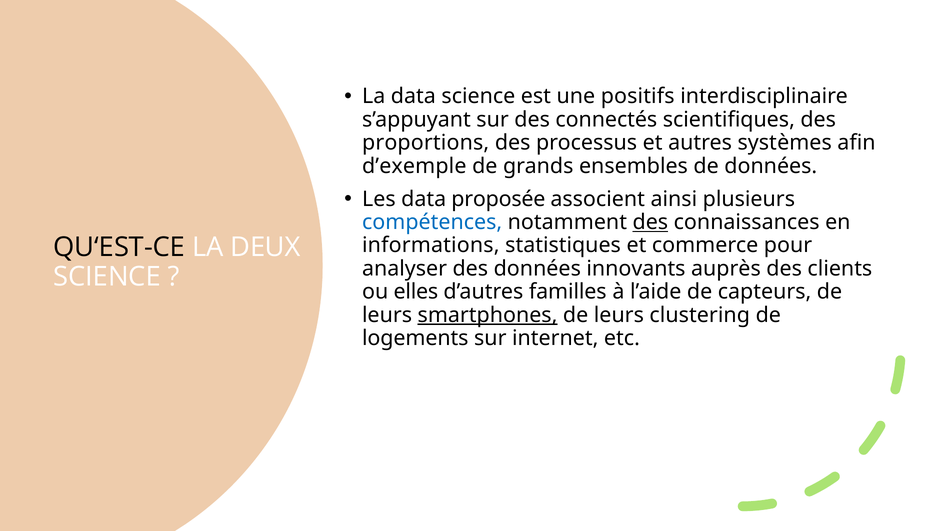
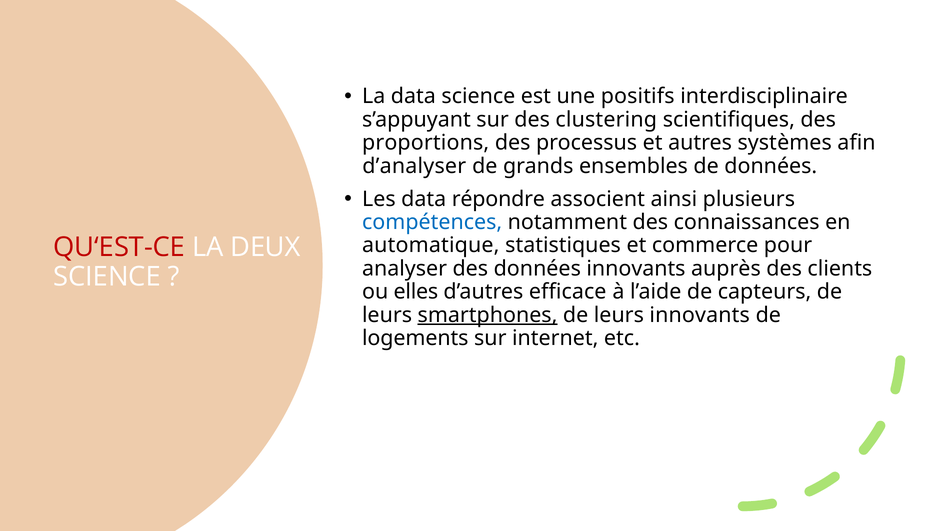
connectés: connectés -> clustering
d’exemple: d’exemple -> d’analyser
proposée: proposée -> répondre
des at (650, 222) underline: present -> none
QU‘EST-CE colour: black -> red
informations: informations -> automatique
familles: familles -> efficace
leurs clustering: clustering -> innovants
